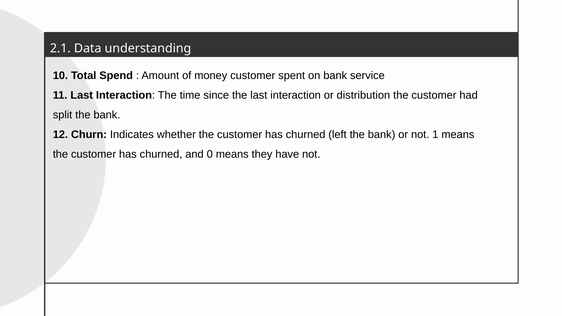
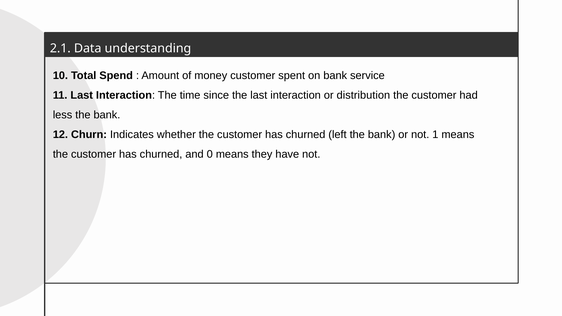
split: split -> less
